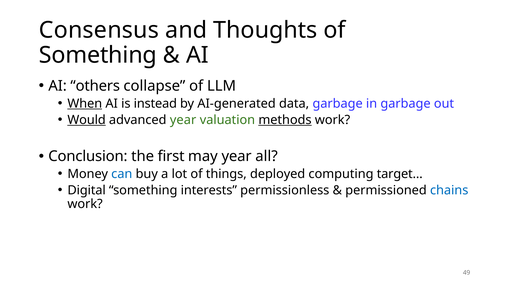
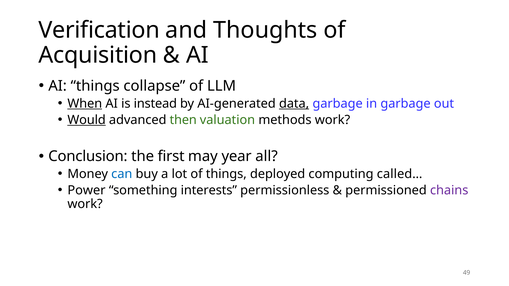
Consensus: Consensus -> Verification
Something at (98, 55): Something -> Acquisition
AI others: others -> things
data underline: none -> present
advanced year: year -> then
methods underline: present -> none
target…: target… -> called…
Digital: Digital -> Power
chains colour: blue -> purple
